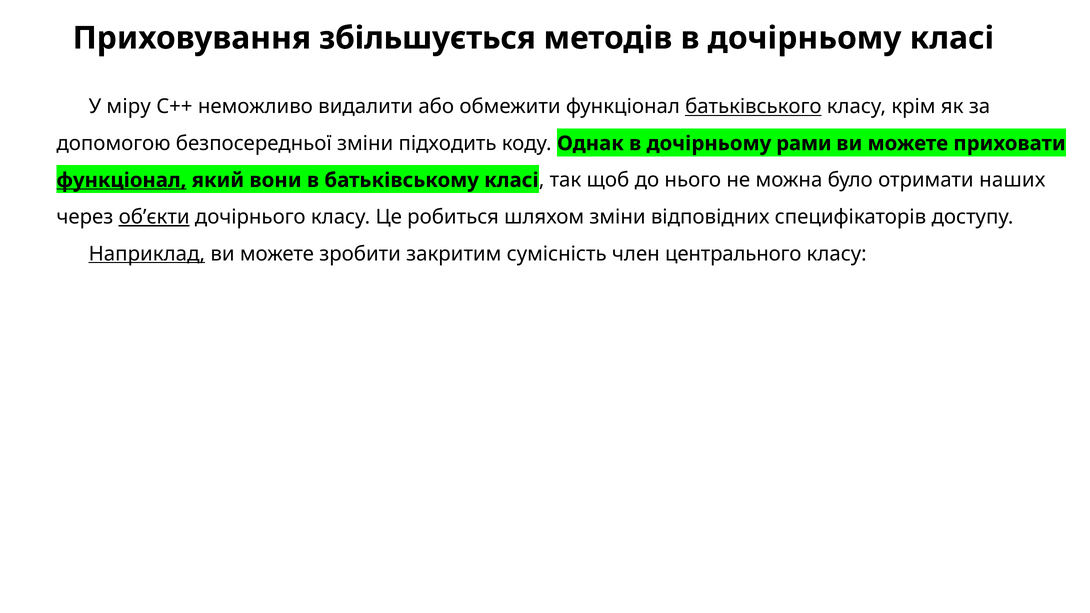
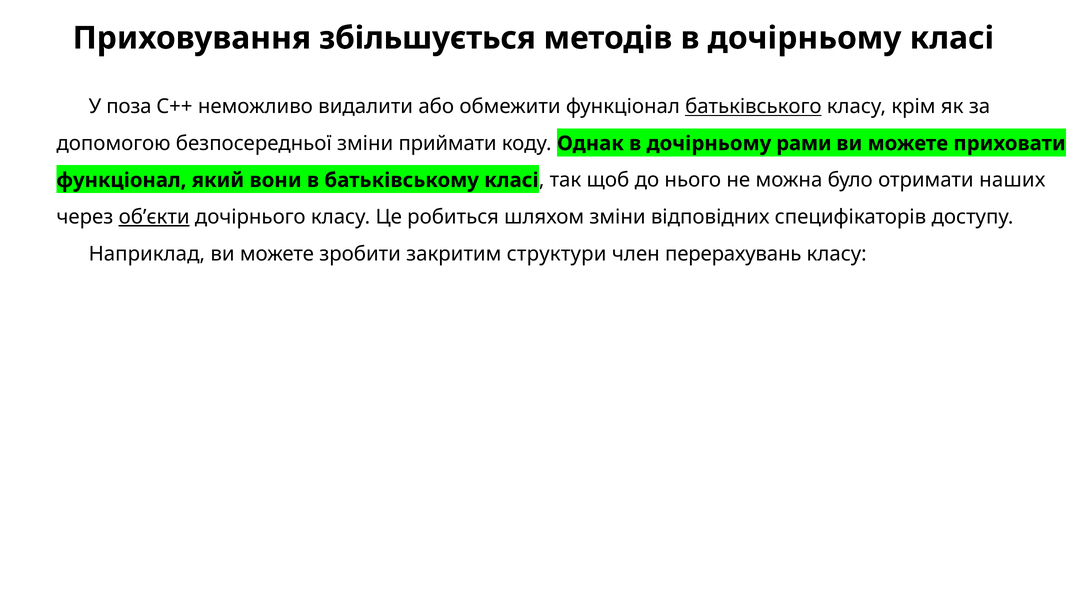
міру: міру -> поза
підходить: підходить -> приймати
функціонал at (121, 180) underline: present -> none
Наприклад underline: present -> none
сумісність: сумісність -> структури
центрального: центрального -> перерахувань
